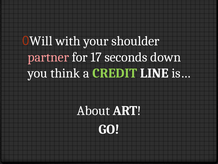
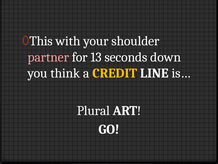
Will: Will -> This
17: 17 -> 13
CREDIT colour: light green -> yellow
About: About -> Plural
